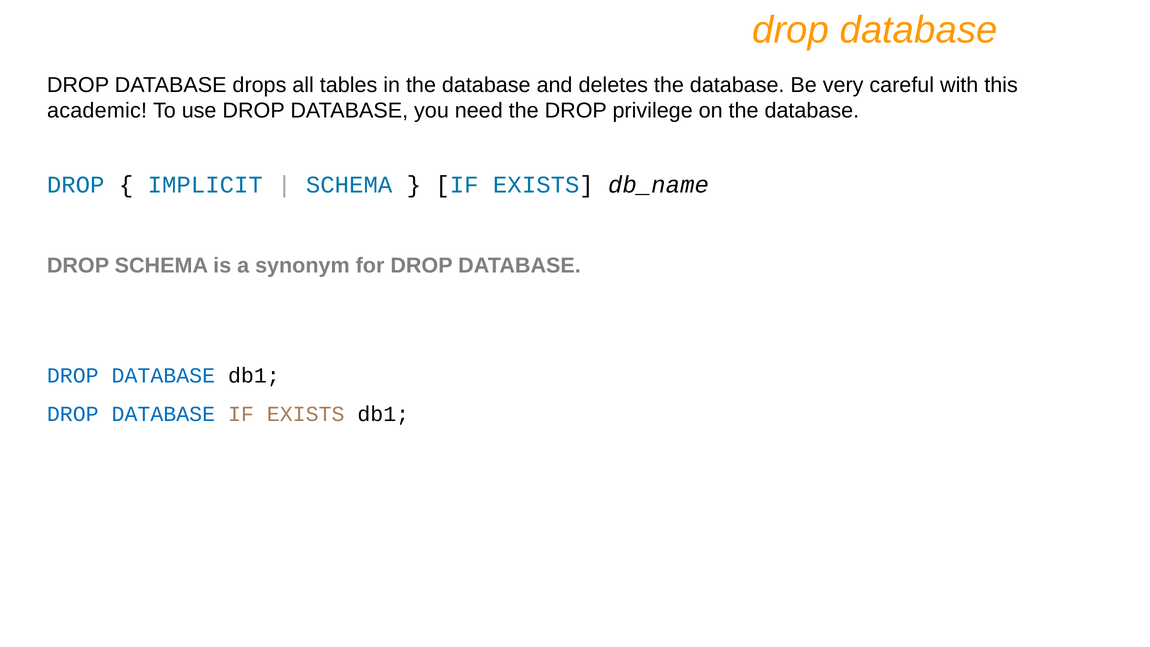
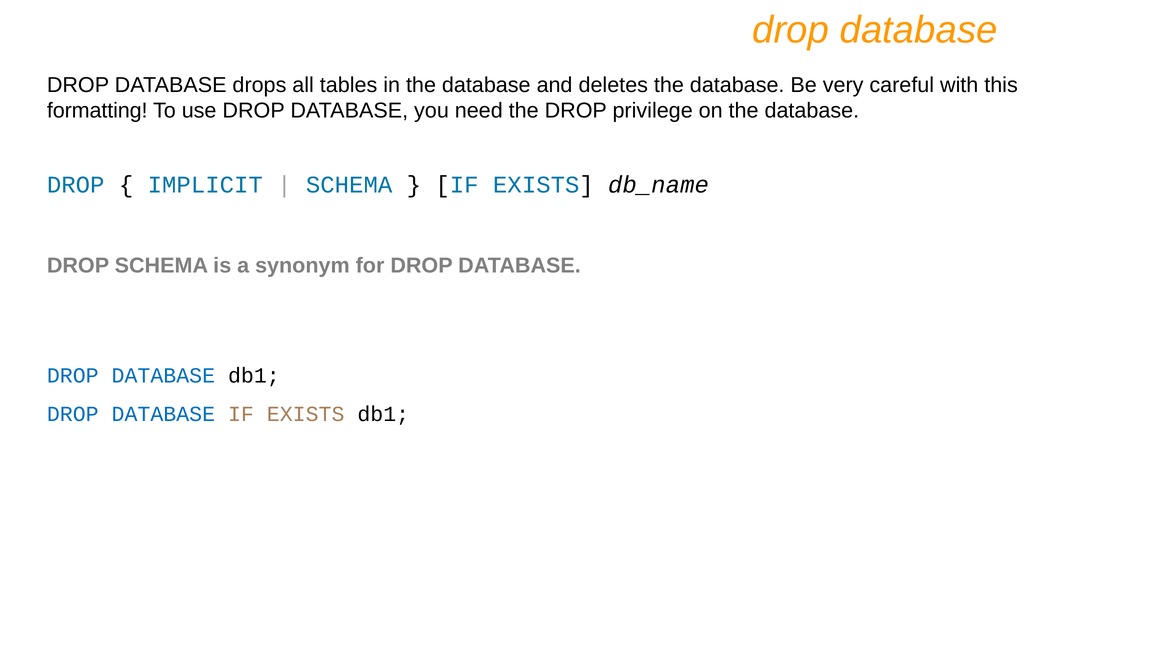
academic: academic -> formatting
